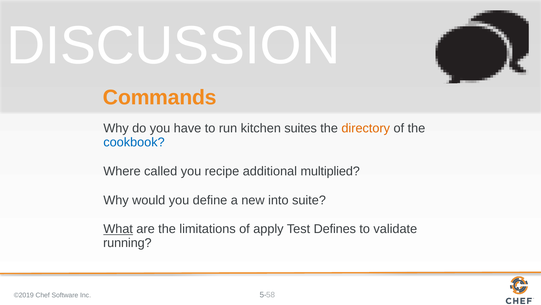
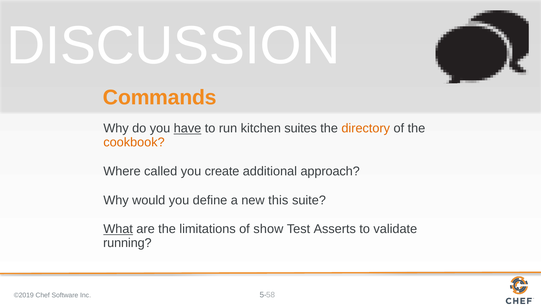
have underline: none -> present
cookbook colour: blue -> orange
recipe: recipe -> create
multiplied: multiplied -> approach
into: into -> this
apply: apply -> show
Defines: Defines -> Asserts
